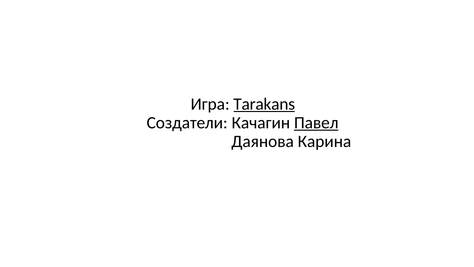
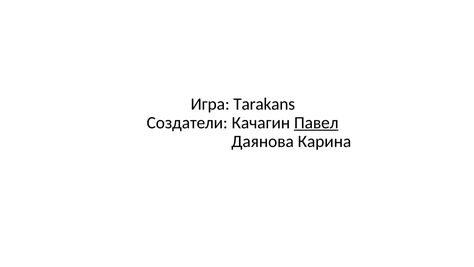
Tarakans underline: present -> none
